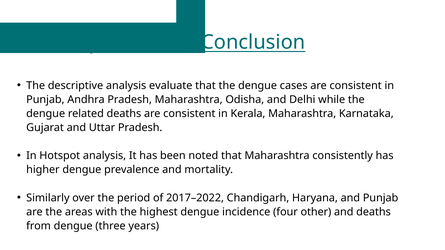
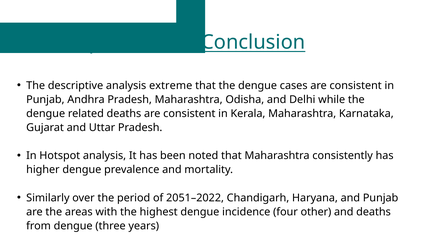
evaluate: evaluate -> extreme
2017–2022: 2017–2022 -> 2051–2022
